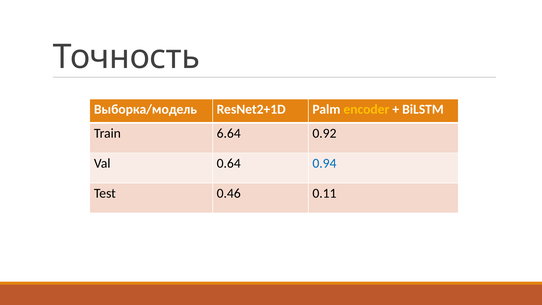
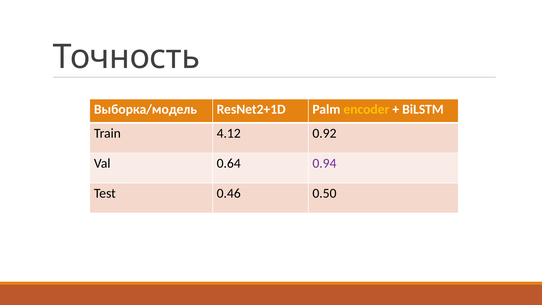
6.64: 6.64 -> 4.12
0.94 colour: blue -> purple
0.11: 0.11 -> 0.50
